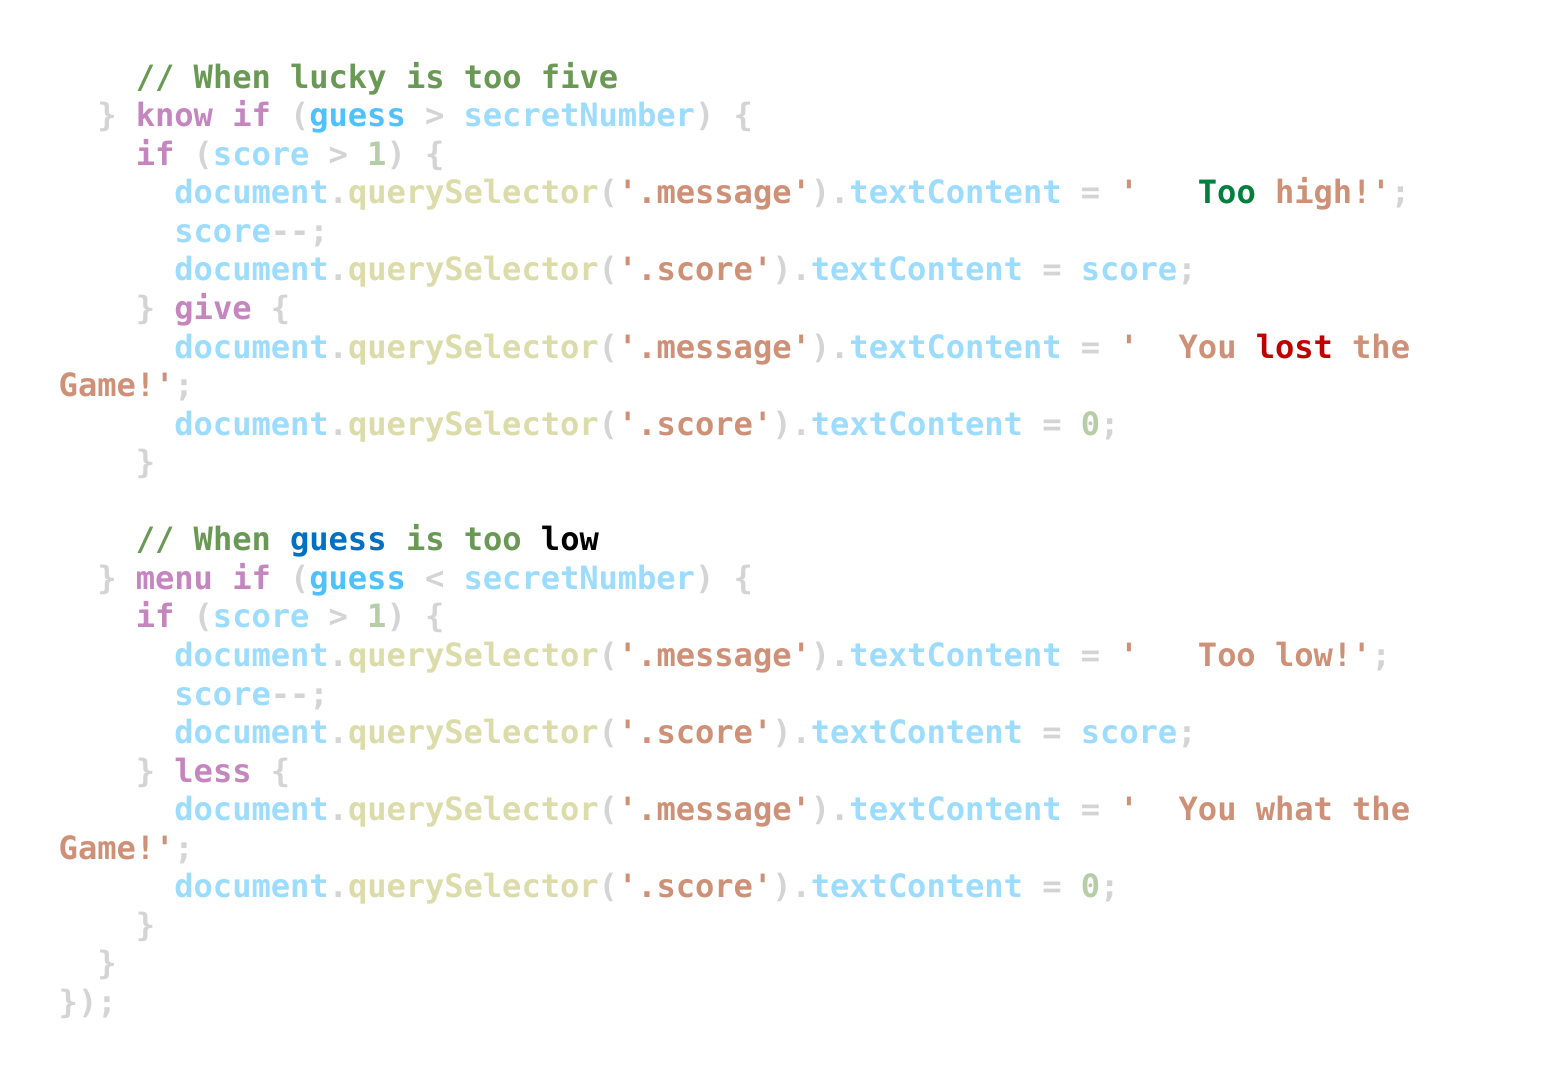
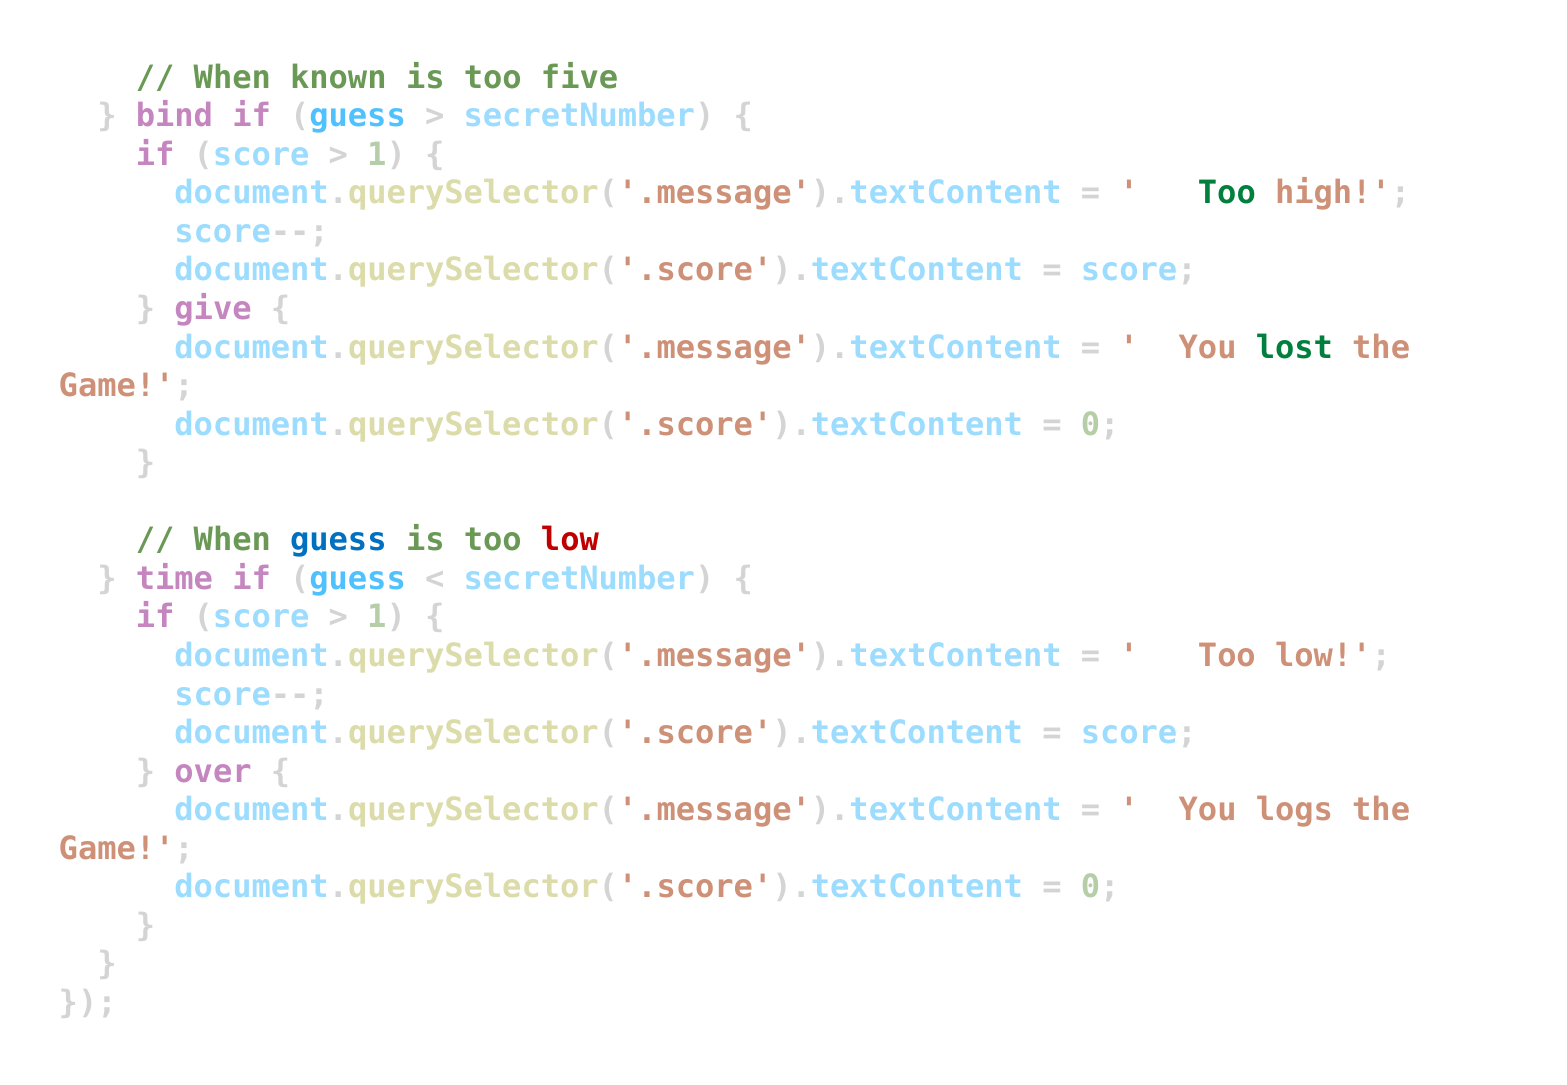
lucky: lucky -> known
know: know -> bind
lost colour: red -> green
low at (570, 540) colour: black -> red
menu: menu -> time
less: less -> over
what: what -> logs
